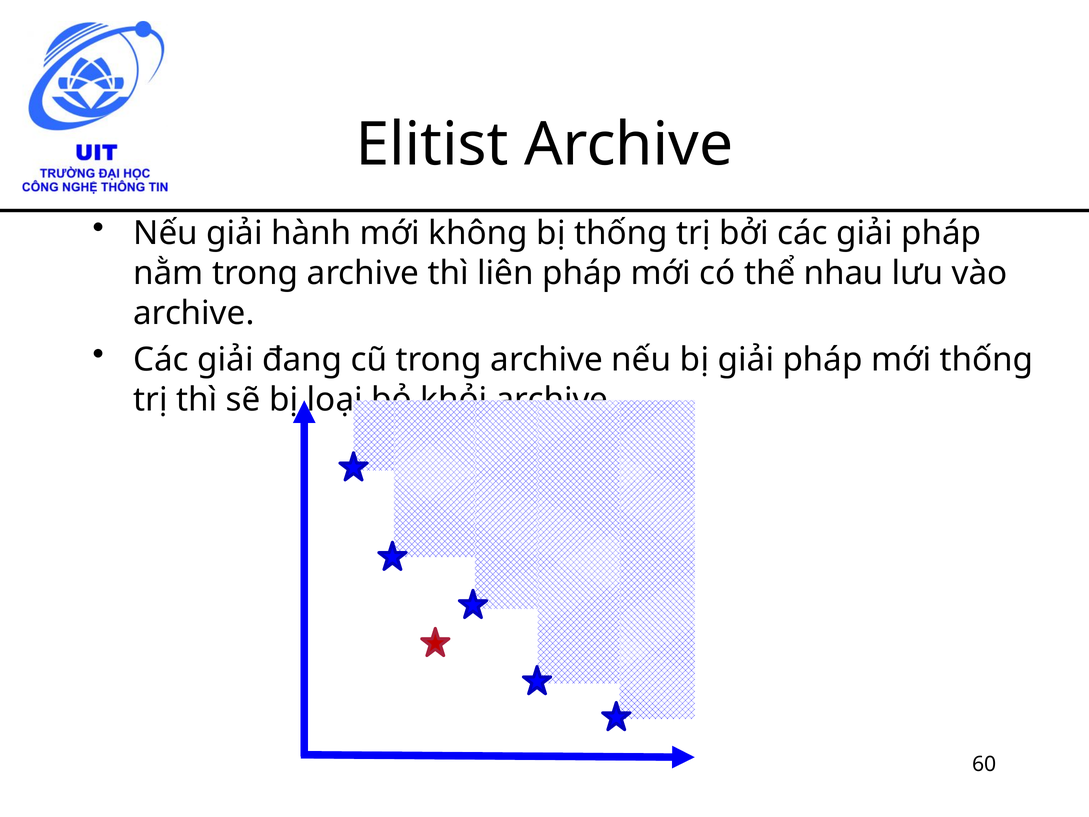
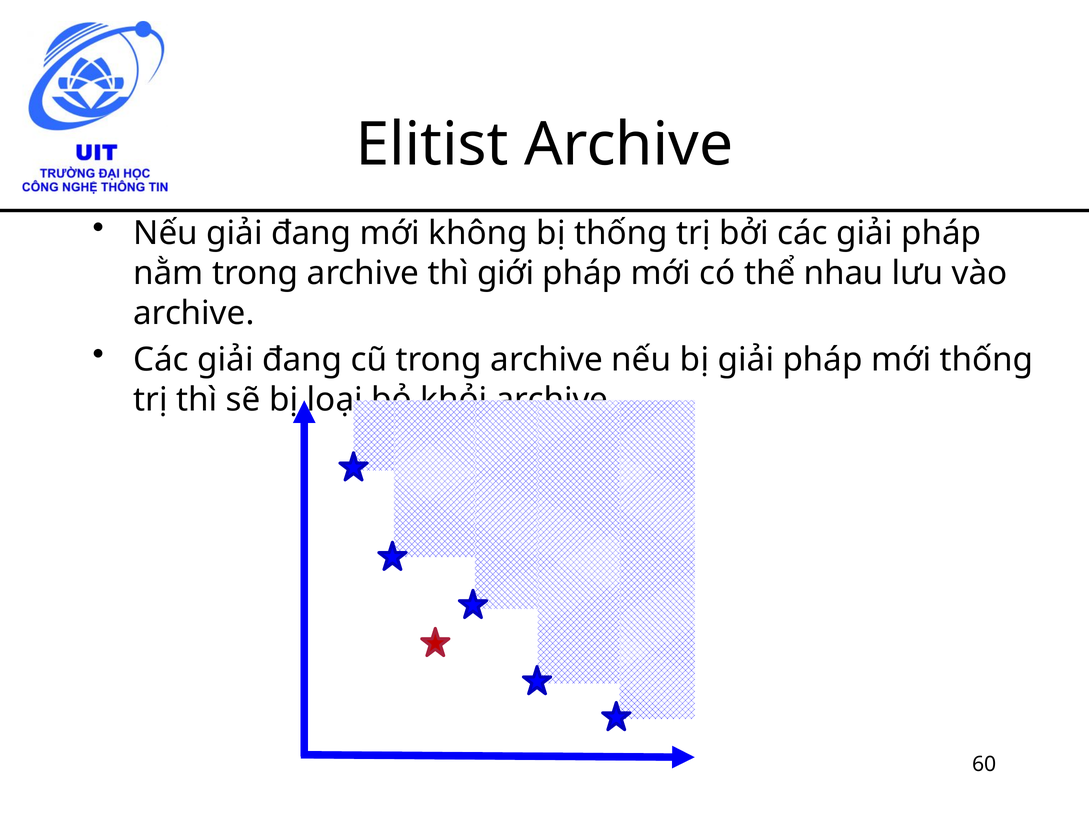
Nếu giải hành: hành -> đang
liên: liên -> giới
